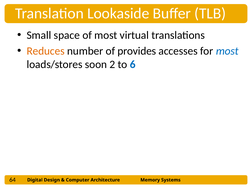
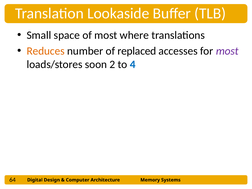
virtual: virtual -> where
provides: provides -> replaced
most at (227, 51) colour: blue -> purple
6: 6 -> 4
